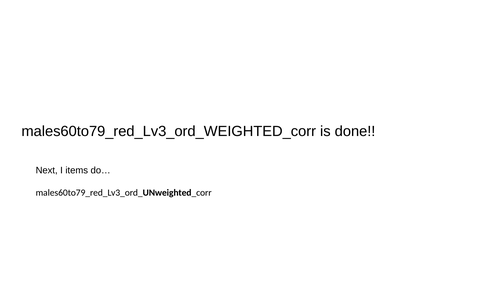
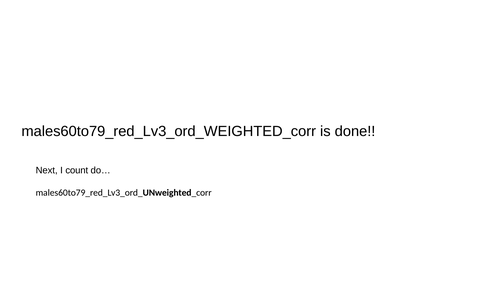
items: items -> count
